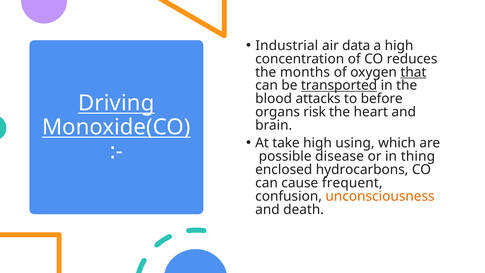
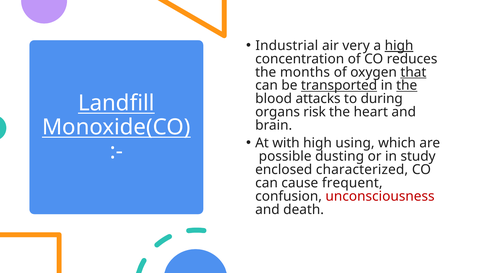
data: data -> very
high at (399, 46) underline: none -> present
the at (407, 85) underline: none -> present
before: before -> during
Driving: Driving -> Landfill
take: take -> with
disease: disease -> dusting
thing: thing -> study
hydrocarbons: hydrocarbons -> characterized
unconsciousness colour: orange -> red
